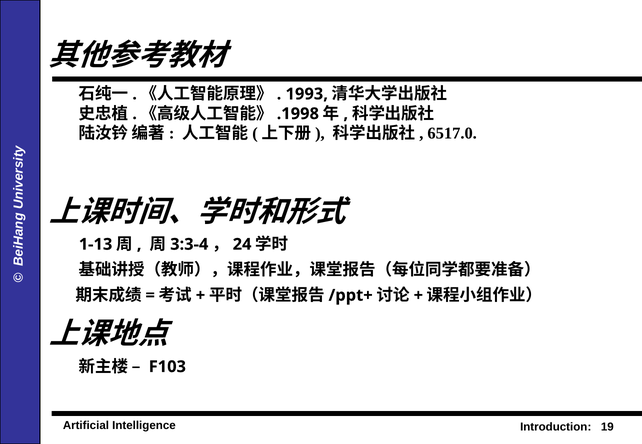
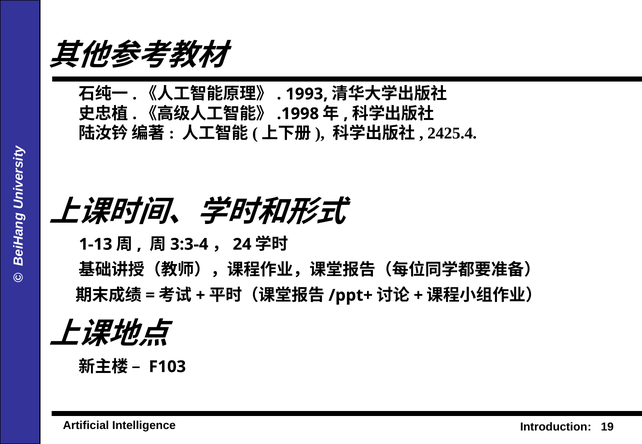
6517.0: 6517.0 -> 2425.4
